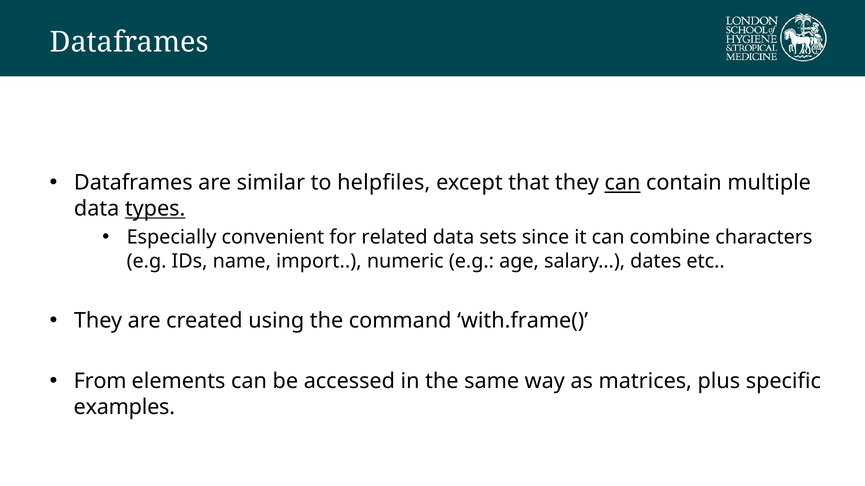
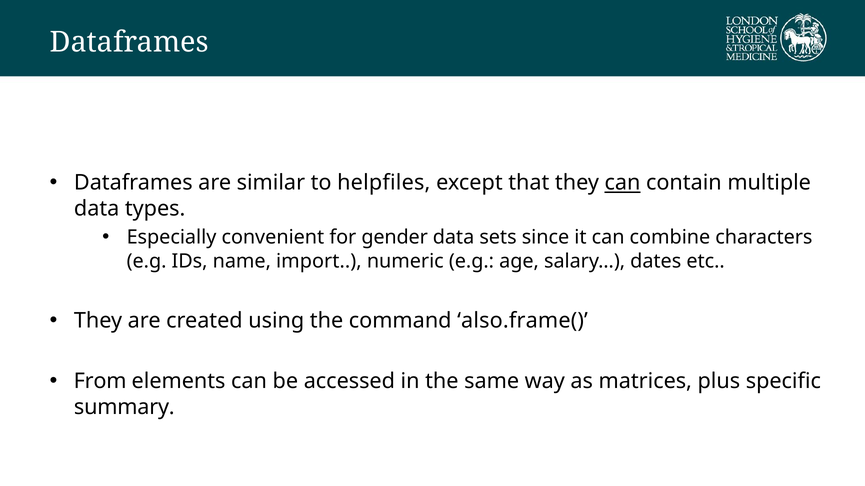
types underline: present -> none
related: related -> gender
with.frame(: with.frame( -> also.frame(
examples: examples -> summary
